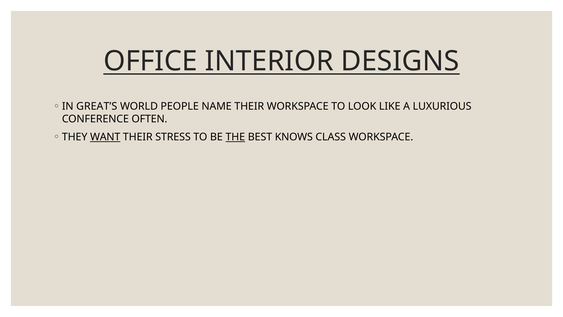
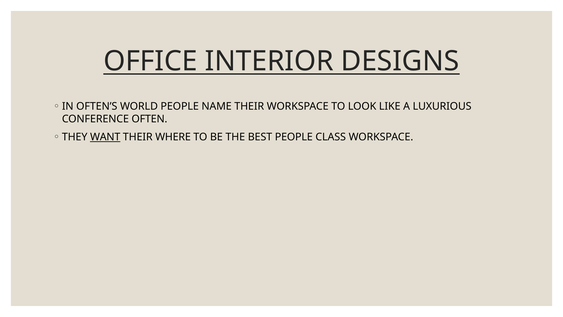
GREAT’S: GREAT’S -> OFTEN’S
STRESS: STRESS -> WHERE
THE underline: present -> none
BEST KNOWS: KNOWS -> PEOPLE
